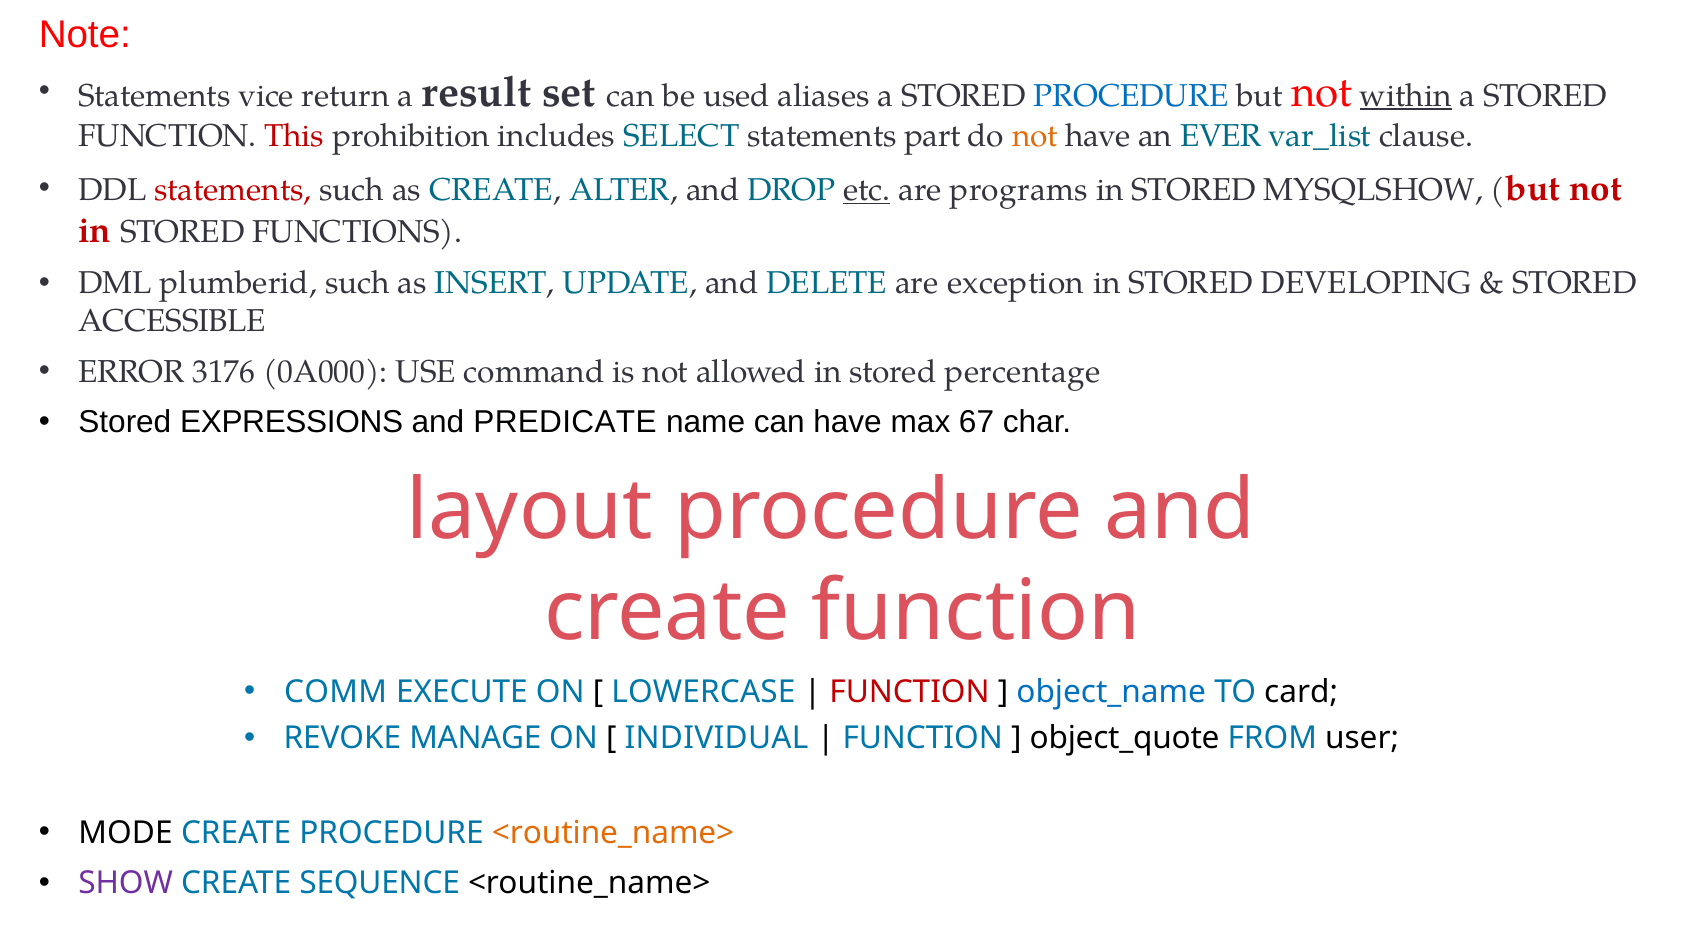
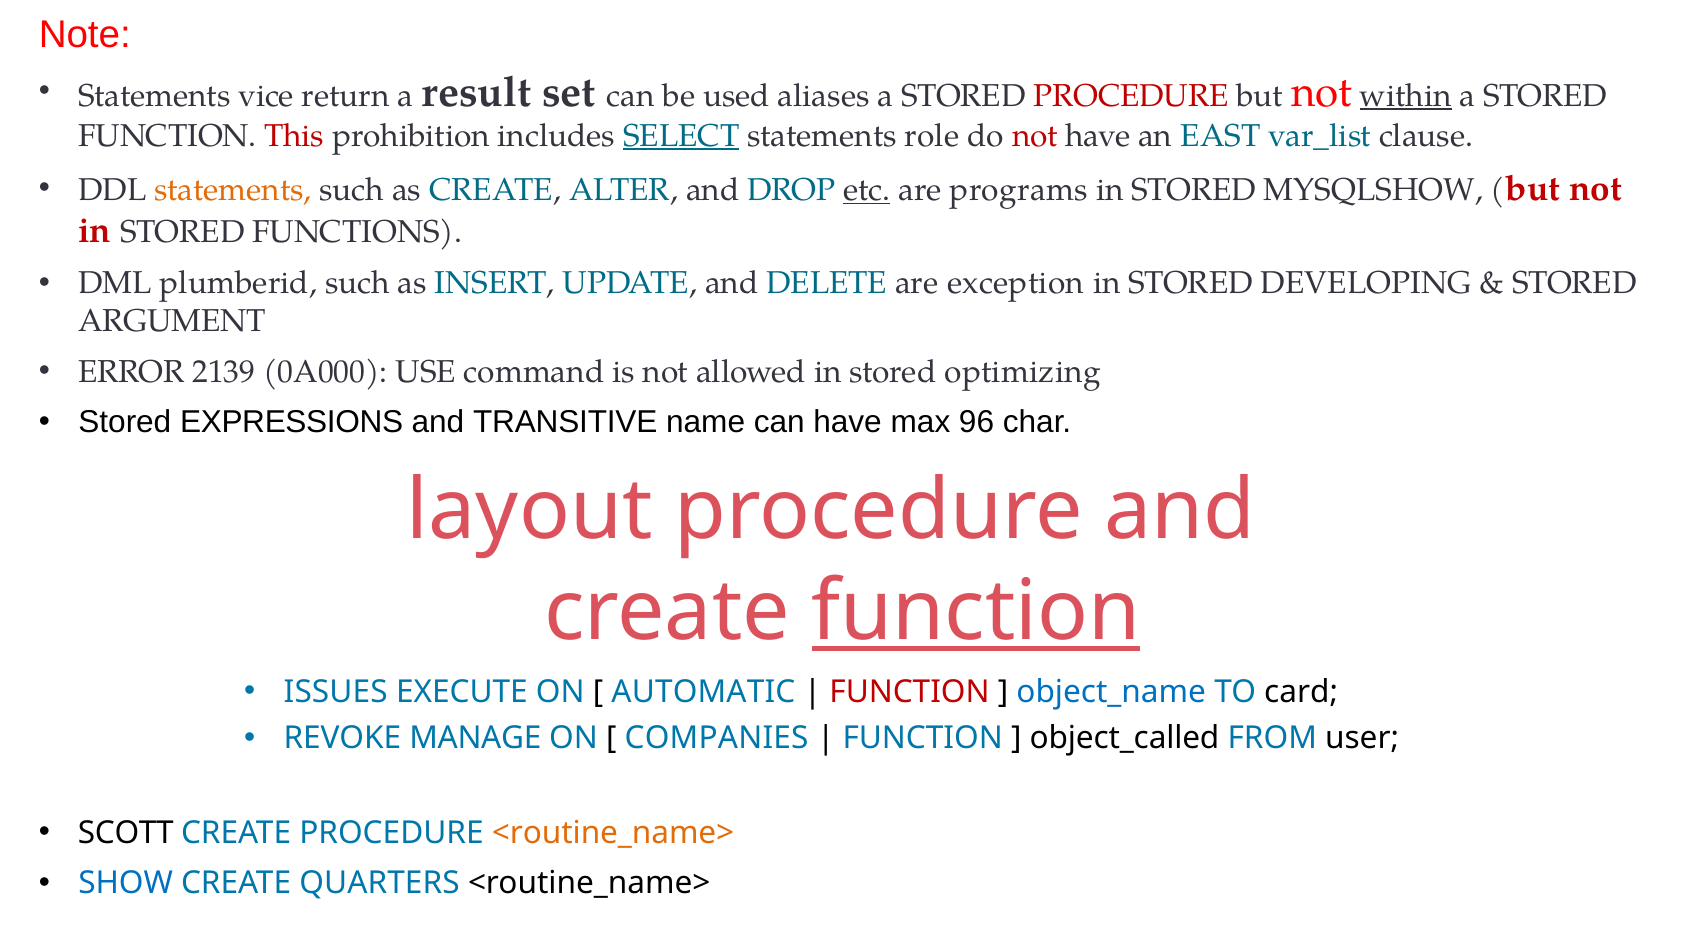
PROCEDURE at (1131, 96) colour: blue -> red
SELECT underline: none -> present
part: part -> role
not at (1035, 136) colour: orange -> red
EVER: EVER -> EAST
statements at (233, 190) colour: red -> orange
ACCESSIBLE: ACCESSIBLE -> ARGUMENT
3176: 3176 -> 2139
percentage: percentage -> optimizing
PREDICATE: PREDICATE -> TRANSITIVE
67: 67 -> 96
function at (976, 612) underline: none -> present
COMM: COMM -> ISSUES
LOWERCASE: LOWERCASE -> AUTOMATIC
INDIVIDUAL: INDIVIDUAL -> COMPANIES
object_quote: object_quote -> object_called
MODE: MODE -> SCOTT
SHOW colour: purple -> blue
SEQUENCE: SEQUENCE -> QUARTERS
